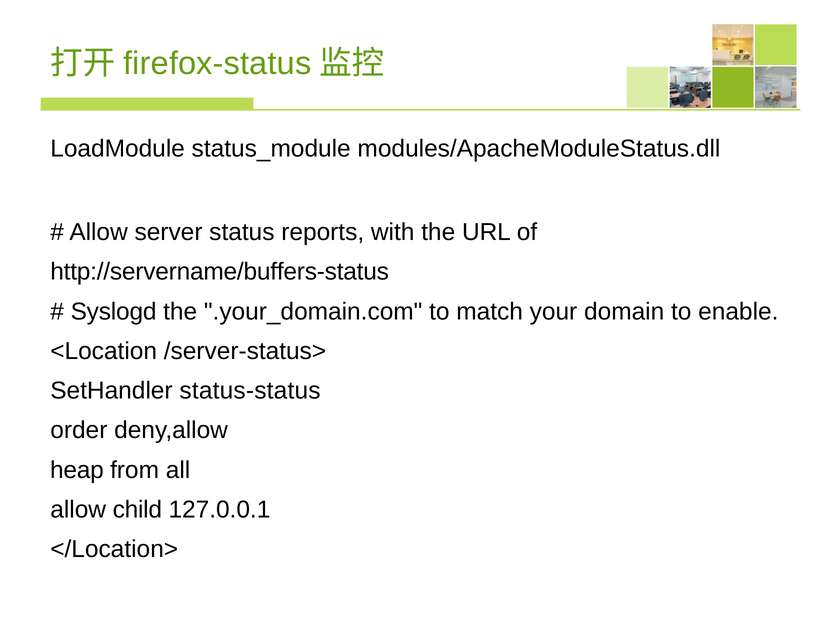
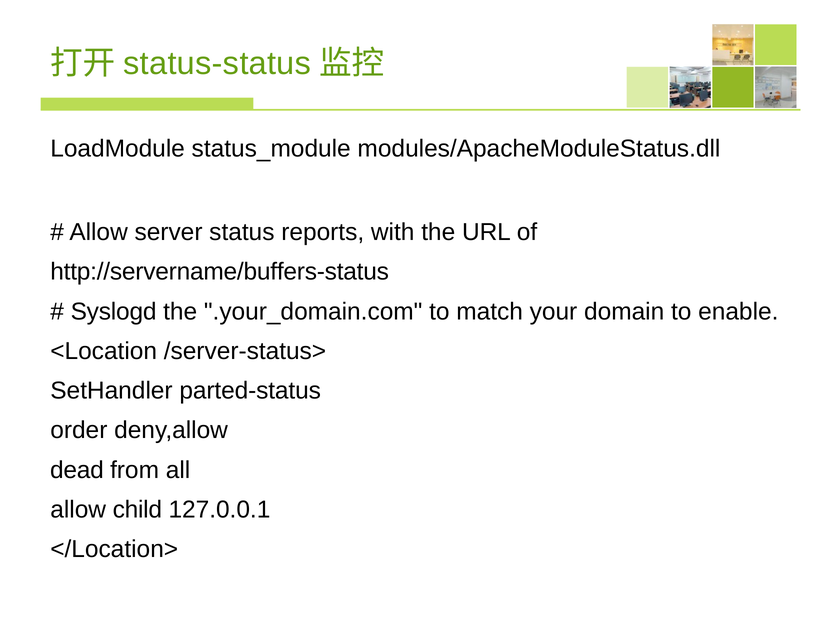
firefox-status: firefox-status -> status-status
status-status: status-status -> parted-status
heap: heap -> dead
